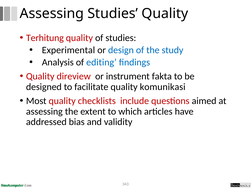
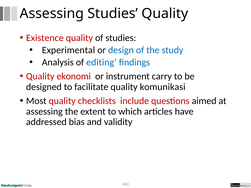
Terhitung: Terhitung -> Existence
direview: direview -> ekonomi
fakta: fakta -> carry
